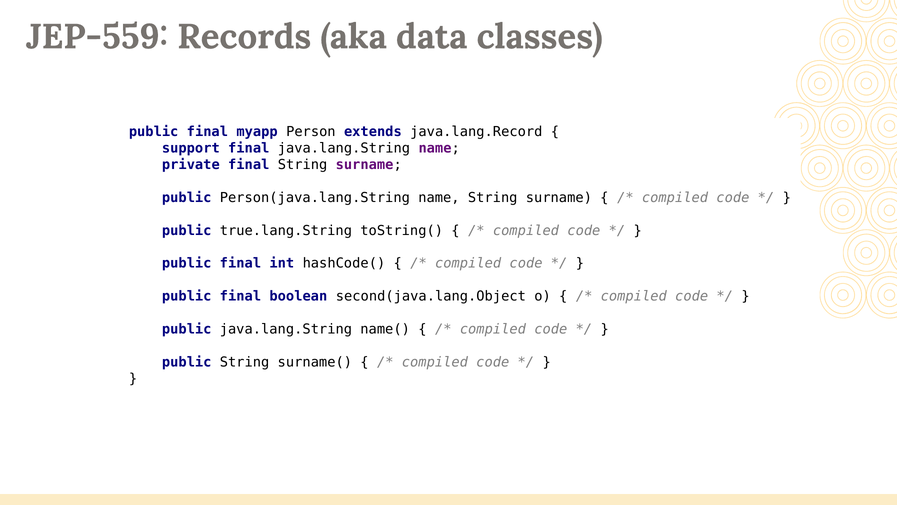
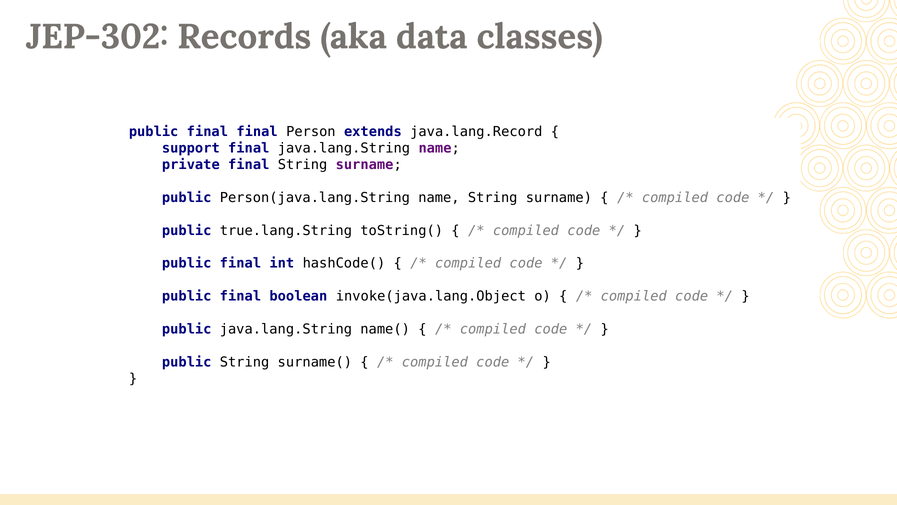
JEP-559: JEP-559 -> JEP-302
final myapp: myapp -> final
second(java.lang.Object: second(java.lang.Object -> invoke(java.lang.Object
